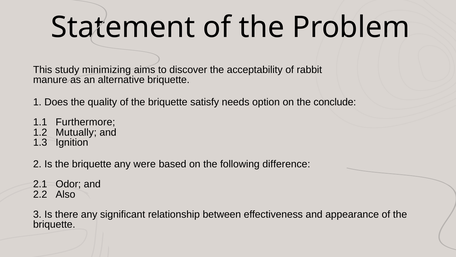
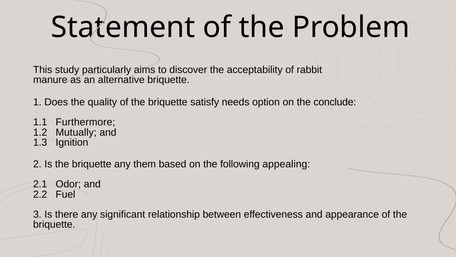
minimizing: minimizing -> particularly
were: were -> them
difference: difference -> appealing
Also: Also -> Fuel
